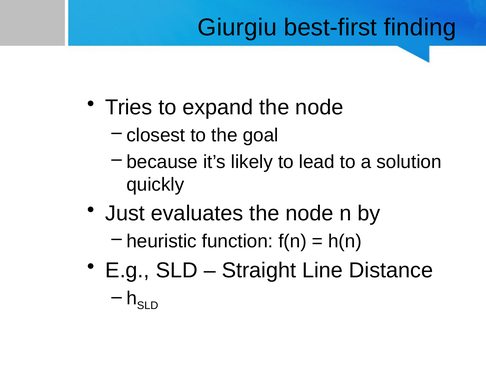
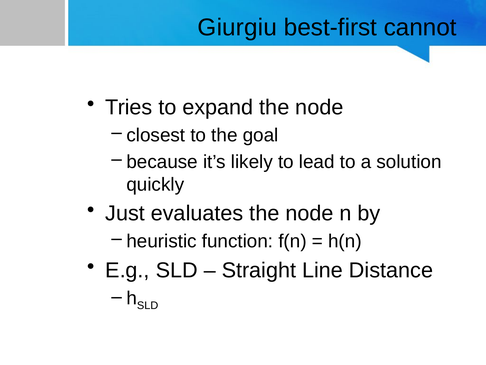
finding: finding -> cannot
